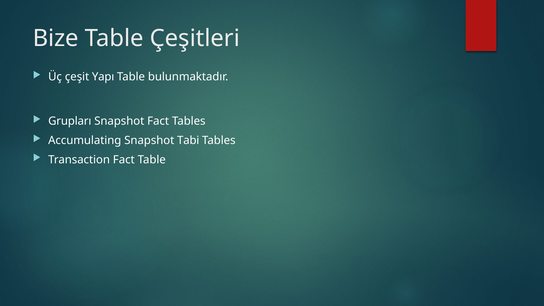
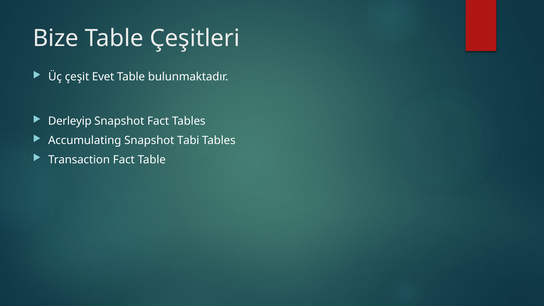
Yapı: Yapı -> Evet
Grupları: Grupları -> Derleyip
